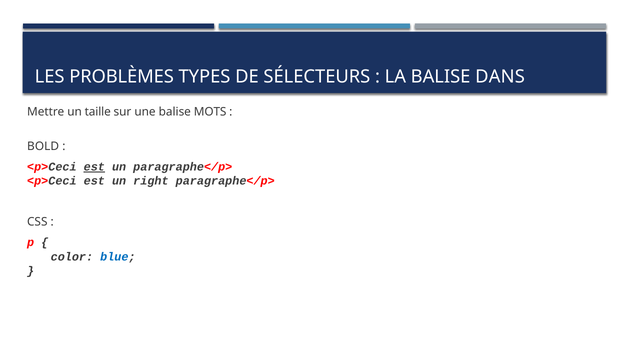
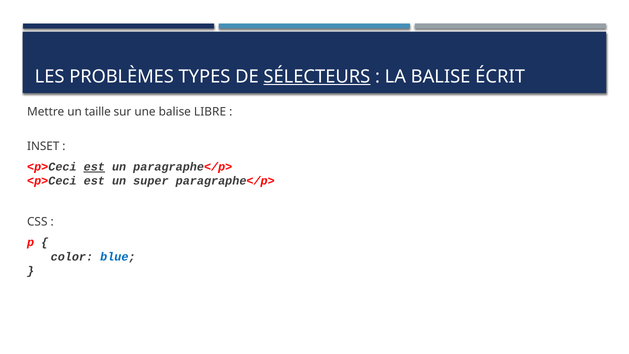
SÉLECTEURS underline: none -> present
DANS: DANS -> ÉCRIT
MOTS: MOTS -> LIBRE
BOLD: BOLD -> INSET
right: right -> super
